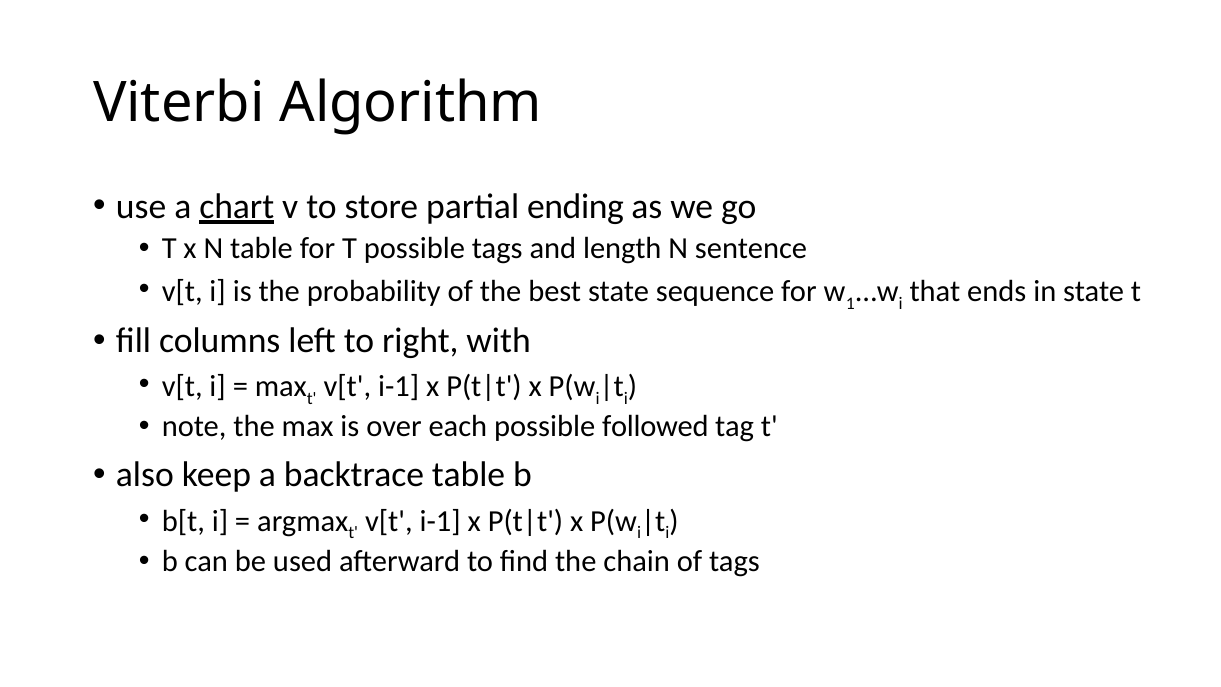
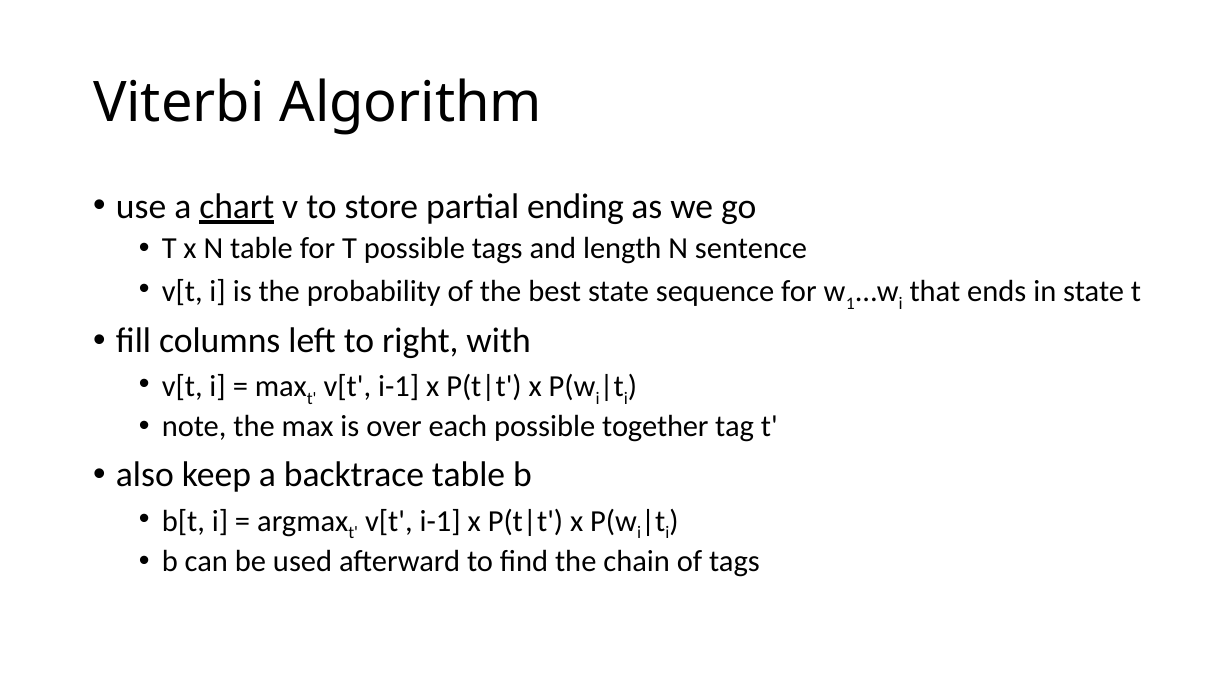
followed: followed -> together
